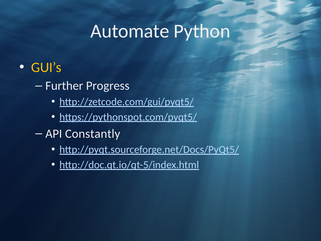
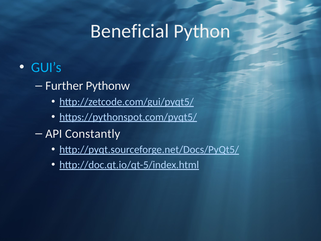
Automate: Automate -> Beneficial
GUI’s colour: yellow -> light blue
Progress: Progress -> Pythonw
